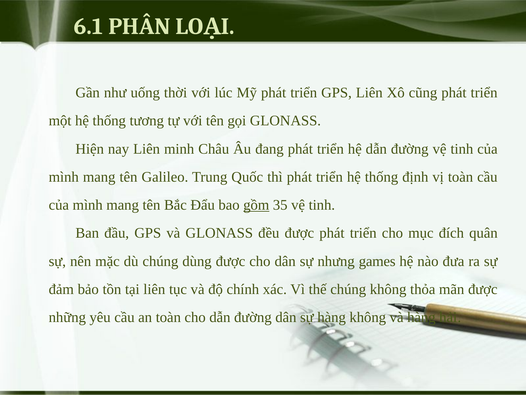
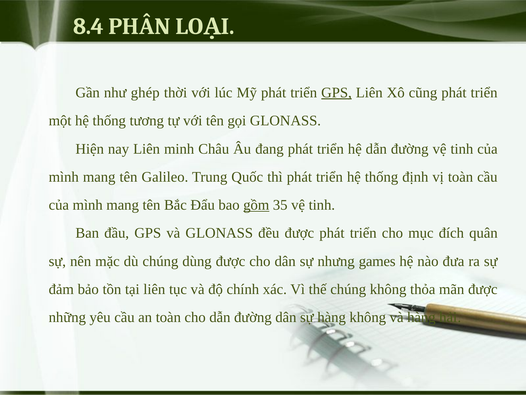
6.1: 6.1 -> 8.4
uống: uống -> ghép
GPS at (336, 93) underline: none -> present
